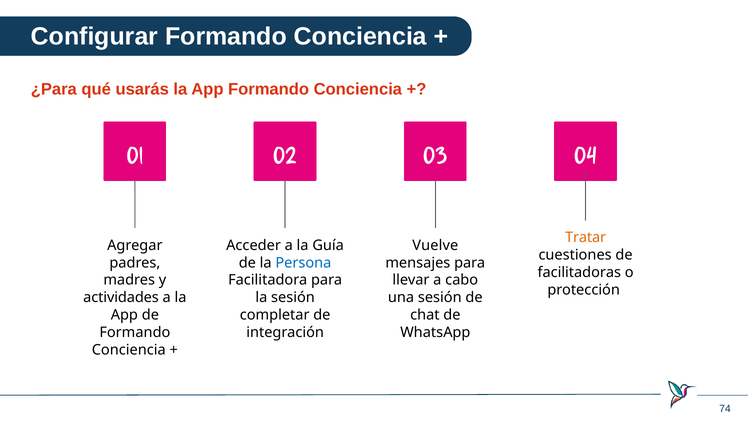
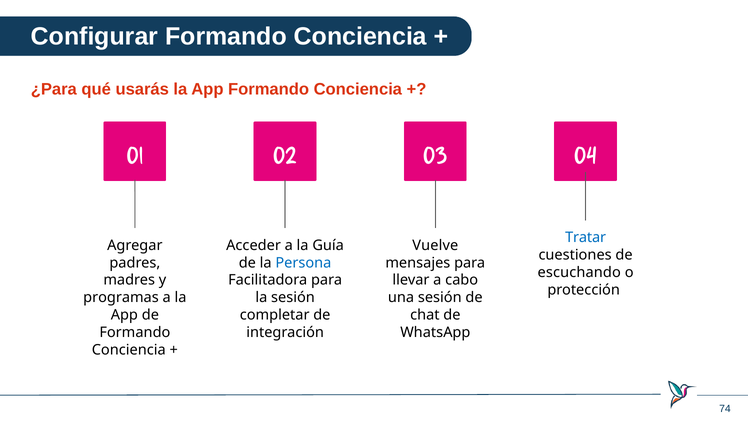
Tratar colour: orange -> blue
facilitadoras: facilitadoras -> escuchando
actividades: actividades -> programas
